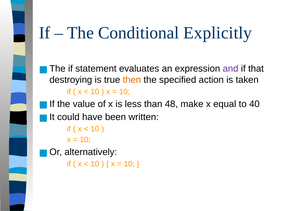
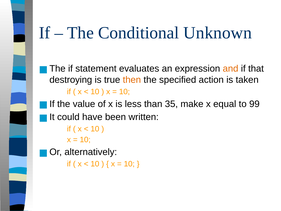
Explicitly: Explicitly -> Unknown
and colour: purple -> orange
48: 48 -> 35
40: 40 -> 99
